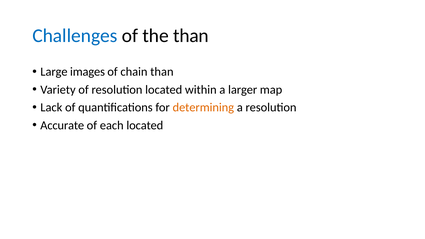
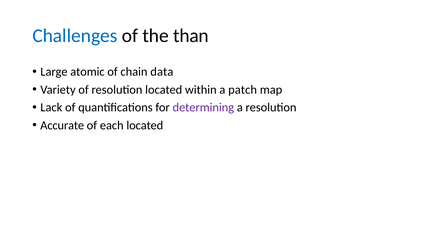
images: images -> atomic
chain than: than -> data
larger: larger -> patch
determining colour: orange -> purple
